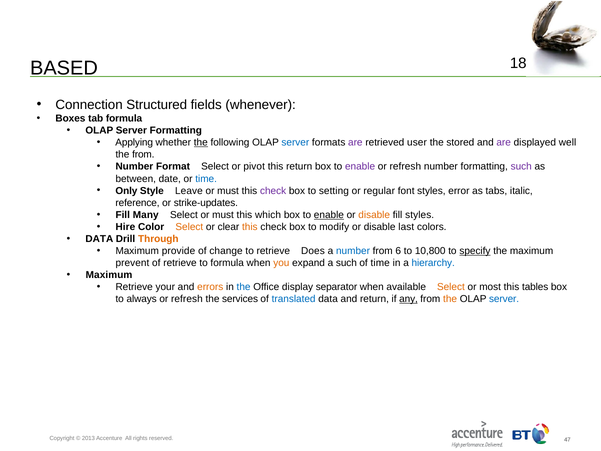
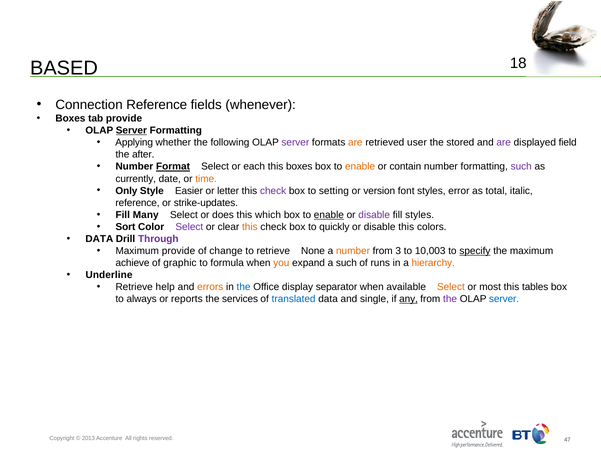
Connection Structured: Structured -> Reference
tab formula: formula -> provide
Server at (131, 131) underline: none -> present
the at (201, 143) underline: present -> none
server at (295, 143) colour: blue -> purple
are at (355, 143) colour: purple -> orange
well: well -> field
the from: from -> after
Format underline: none -> present
pivot: pivot -> each
this return: return -> boxes
enable at (360, 167) colour: purple -> orange
refresh at (405, 167): refresh -> contain
between: between -> currently
time at (206, 179) colour: blue -> orange
Leave: Leave -> Easier
must at (228, 191): must -> letter
regular: regular -> version
tabs: tabs -> total
Select or must: must -> does
disable at (374, 215) colour: orange -> purple
Hire: Hire -> Sort
Select at (189, 227) colour: orange -> purple
modify: modify -> quickly
disable last: last -> this
Through colour: orange -> purple
Does: Does -> None
number at (353, 251) colour: blue -> orange
6: 6 -> 3
10,800: 10,800 -> 10,003
prevent: prevent -> achieve
of retrieve: retrieve -> graphic
of time: time -> runs
hierarchy colour: blue -> orange
Maximum at (109, 275): Maximum -> Underline
your: your -> help
refresh at (187, 299): refresh -> reports
and return: return -> single
the at (450, 299) colour: orange -> purple
